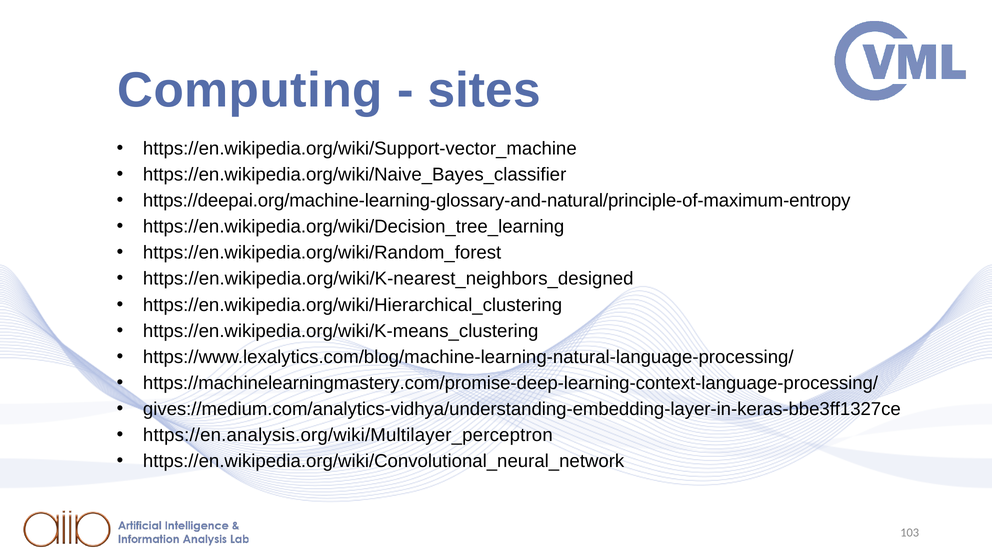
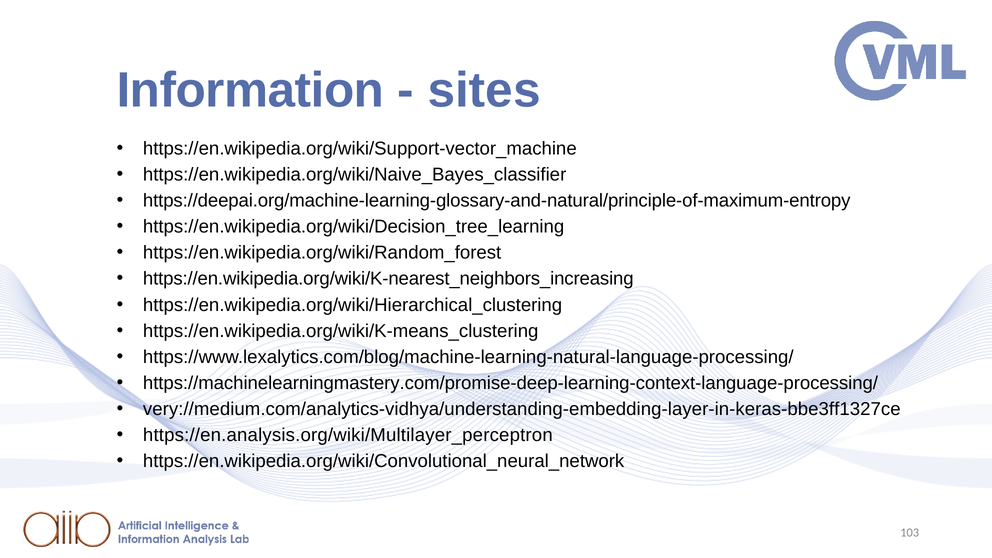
Computing: Computing -> Information
https://en.wikipedia.org/wiki/K-nearest_neighbors_designed: https://en.wikipedia.org/wiki/K-nearest_neighbors_designed -> https://en.wikipedia.org/wiki/K-nearest_neighbors_increasing
gives://medium.com/analytics-vidhya/understanding-embedding-layer-in-keras-bbe3ff1327ce: gives://medium.com/analytics-vidhya/understanding-embedding-layer-in-keras-bbe3ff1327ce -> very://medium.com/analytics-vidhya/understanding-embedding-layer-in-keras-bbe3ff1327ce
